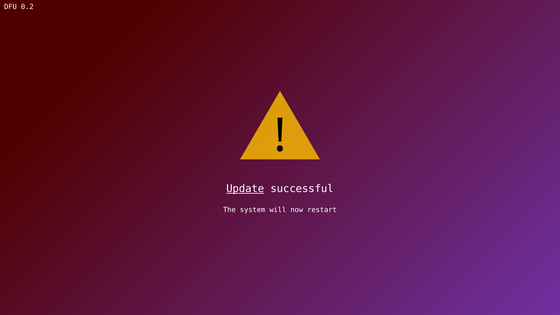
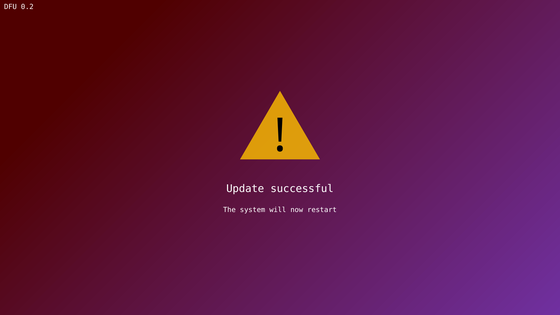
Update underline: present -> none
